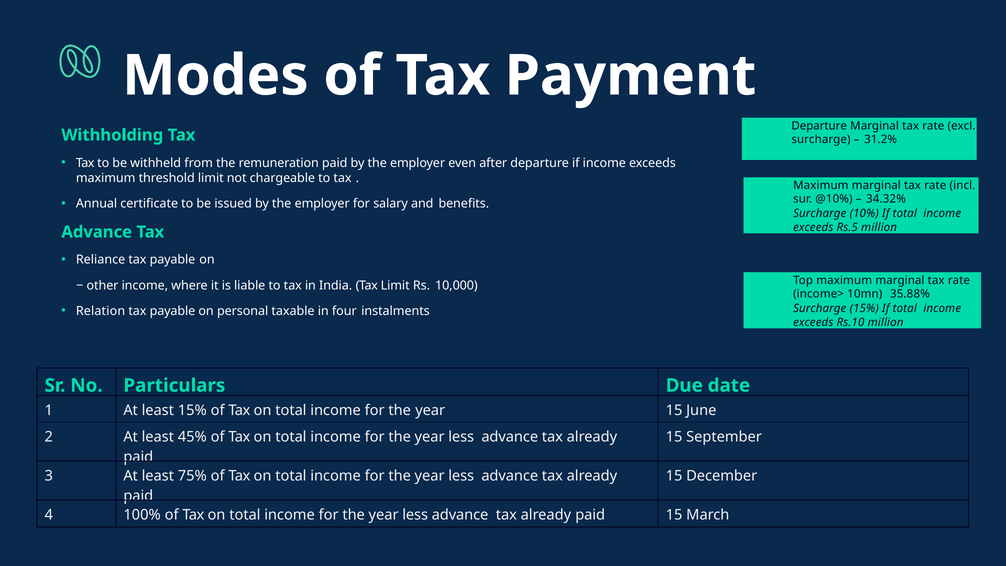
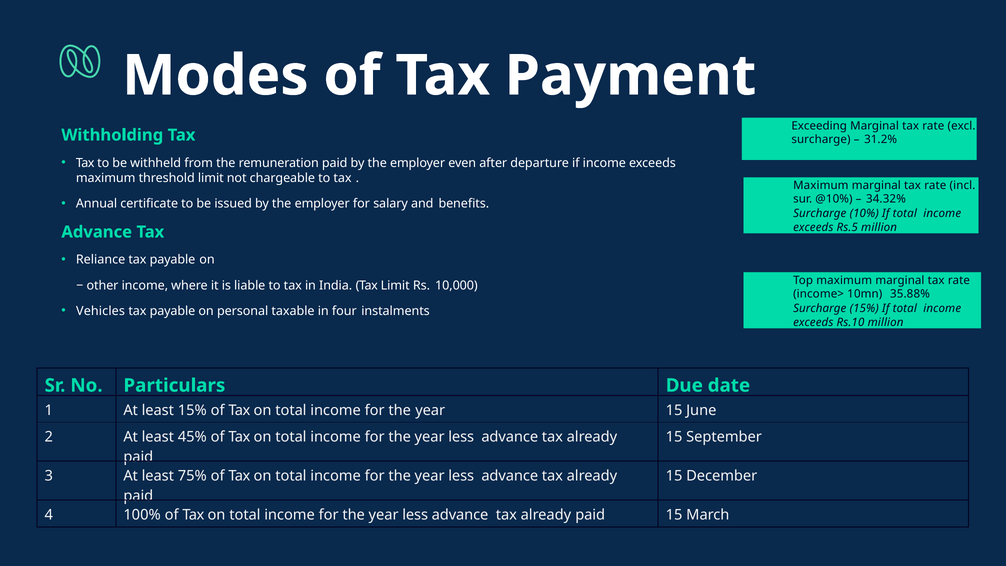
Departure at (819, 126): Departure -> Exceeding
Relation: Relation -> Vehicles
